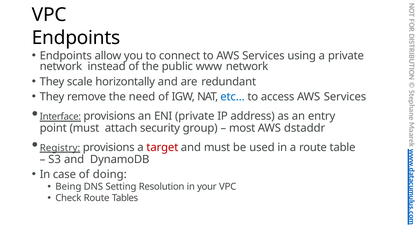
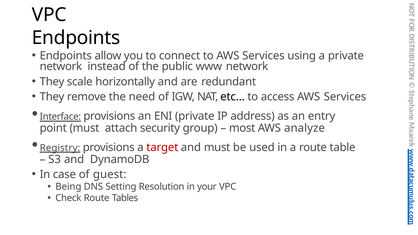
etc… colour: blue -> black
dstaddr: dstaddr -> analyze
doing: doing -> guest
